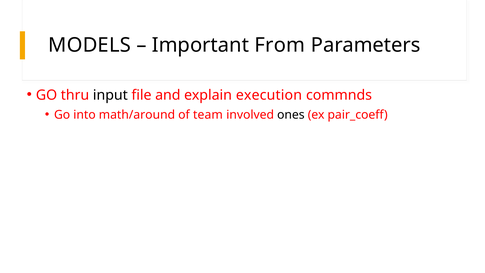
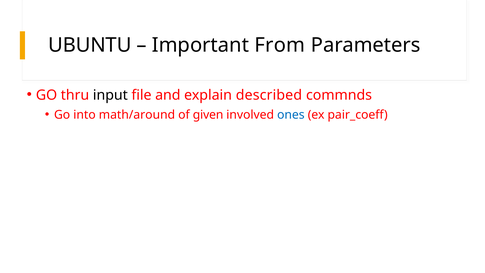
MODELS: MODELS -> UBUNTU
execution: execution -> described
team: team -> given
ones colour: black -> blue
